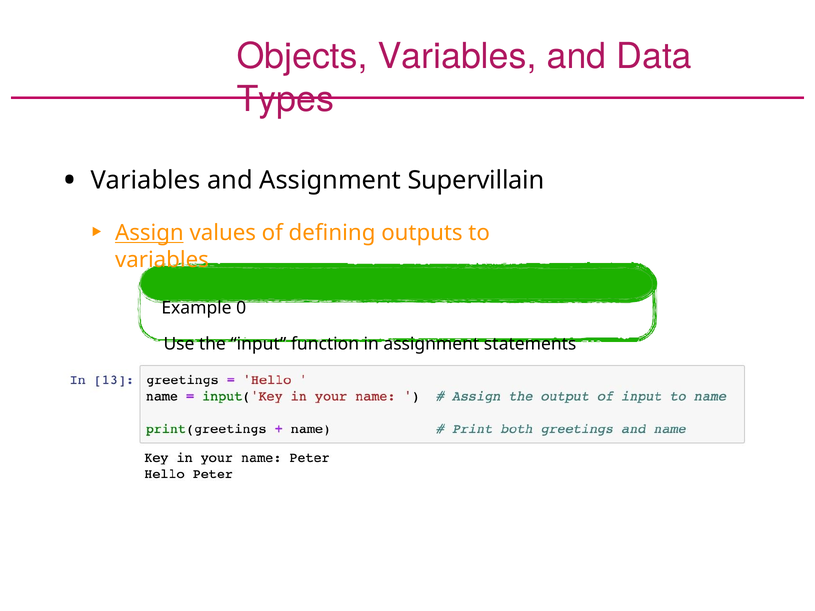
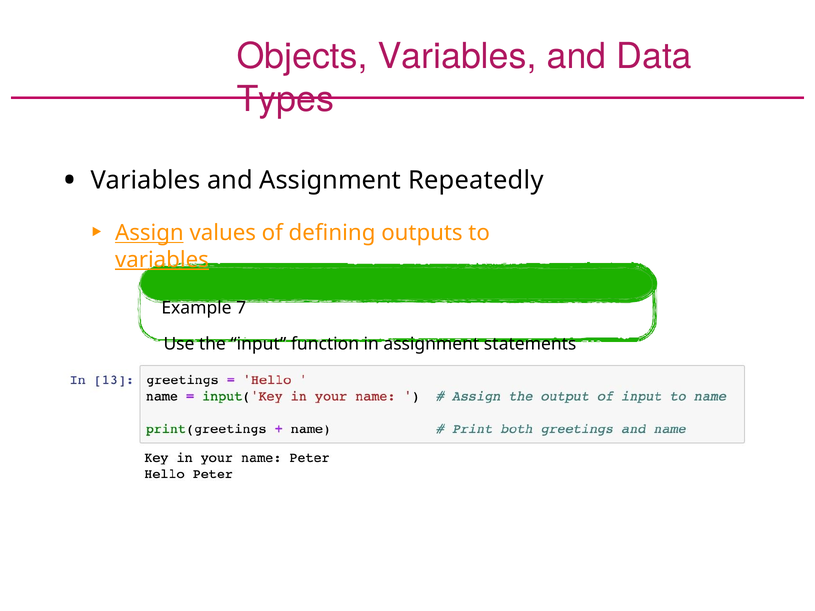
Supervillain: Supervillain -> Repeatedly
variables at (162, 260) underline: none -> present
0: 0 -> 7
